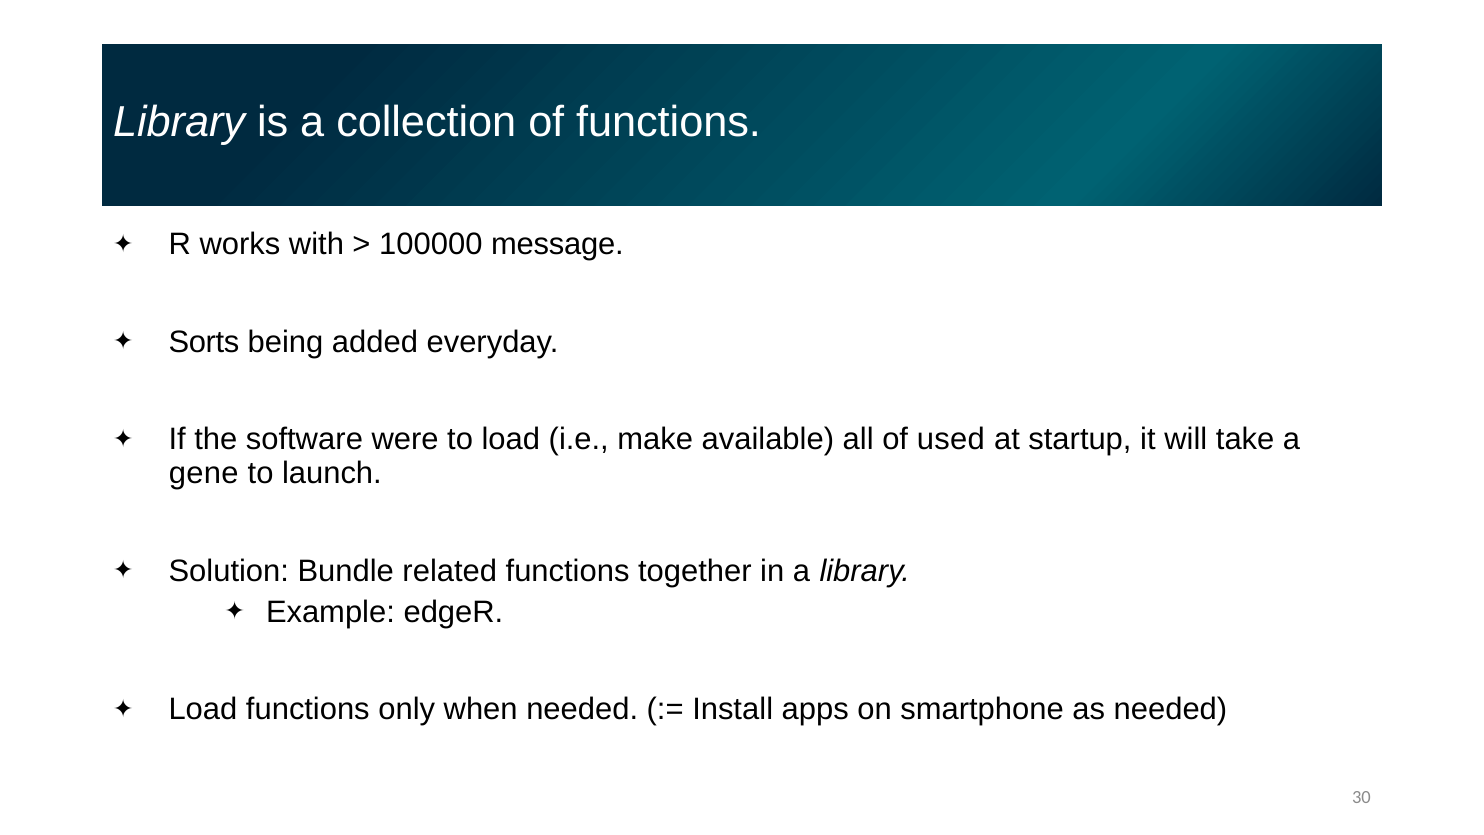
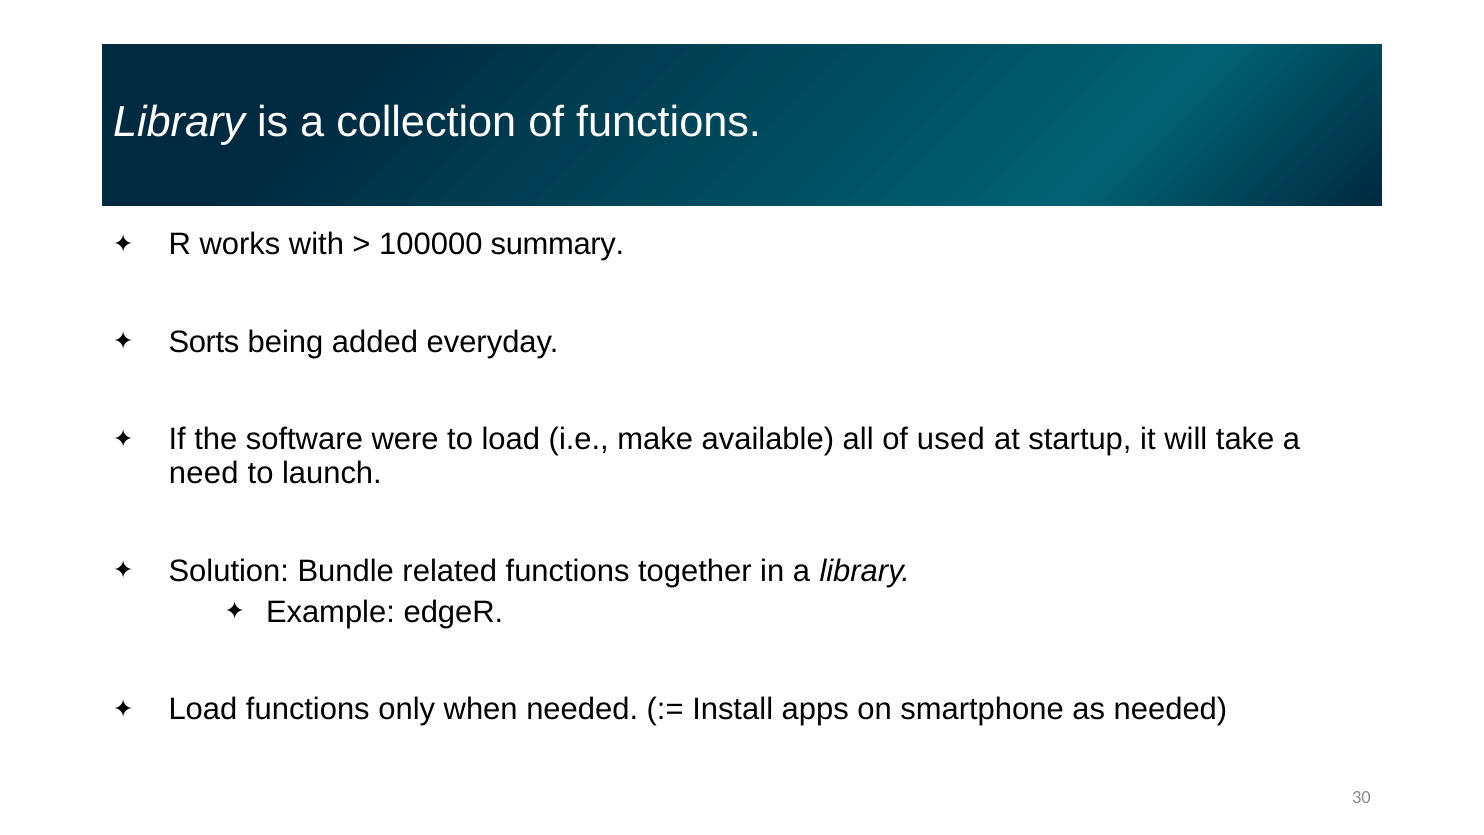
message: message -> summary
gene: gene -> need
